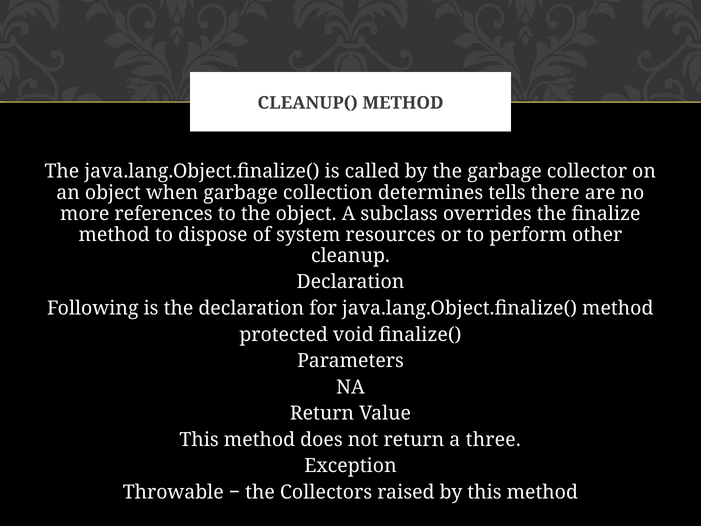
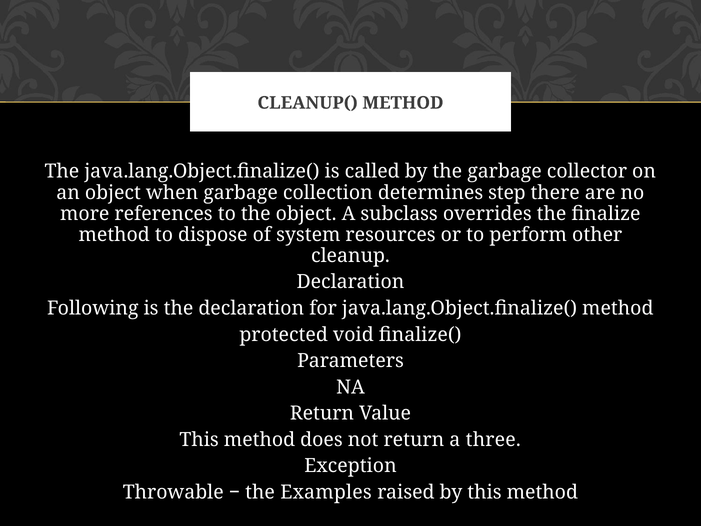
tells: tells -> step
Collectors: Collectors -> Examples
